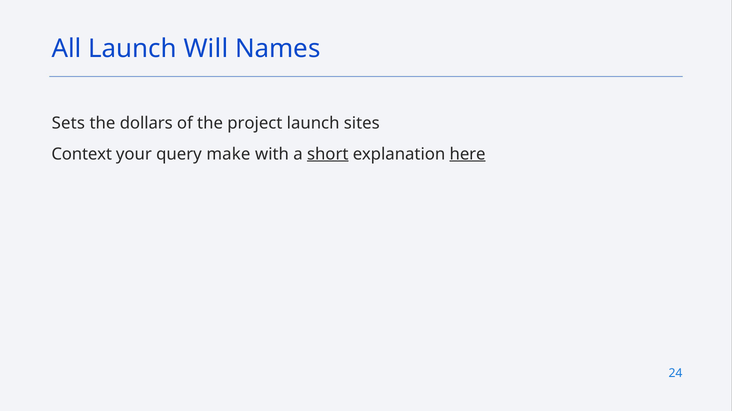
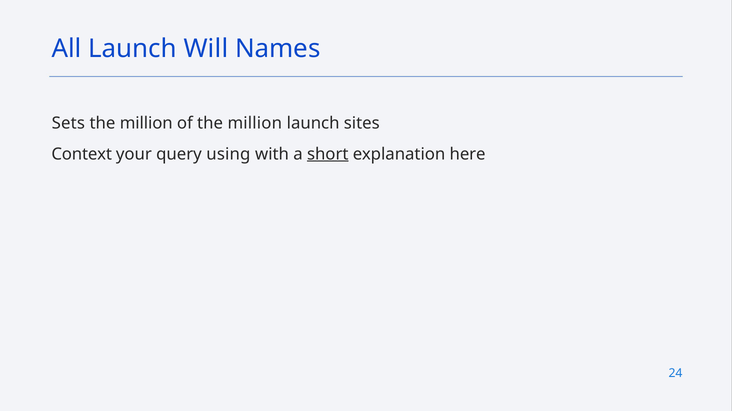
dollars at (146, 124): dollars -> million
of the project: project -> million
make: make -> using
here underline: present -> none
